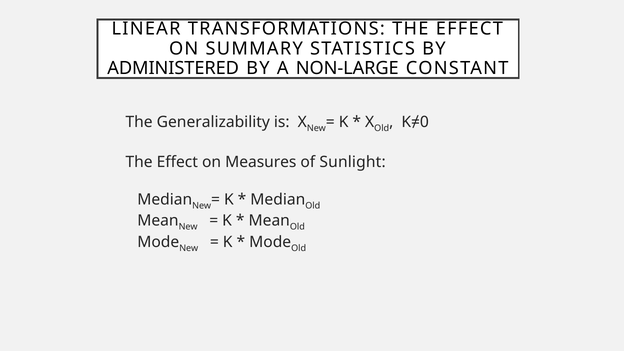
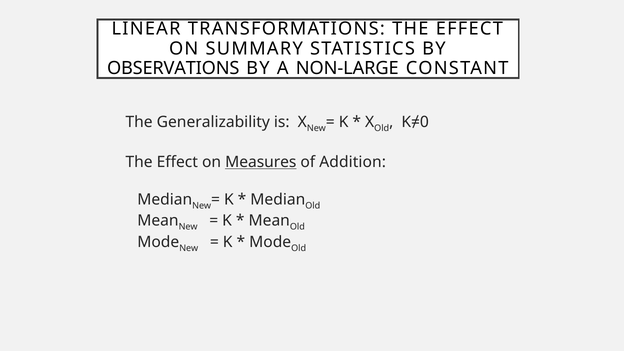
ADMINISTERED: ADMINISTERED -> OBSERVATIONS
Measures underline: none -> present
Sunlight: Sunlight -> Addition
